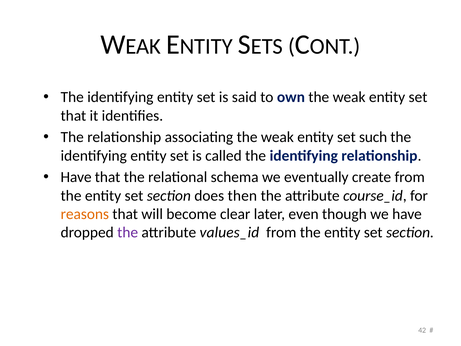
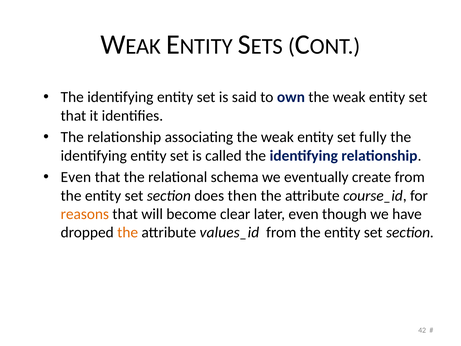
such: such -> fully
Have at (76, 177): Have -> Even
the at (128, 232) colour: purple -> orange
